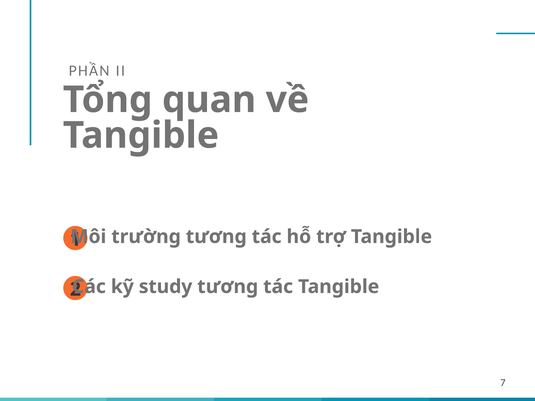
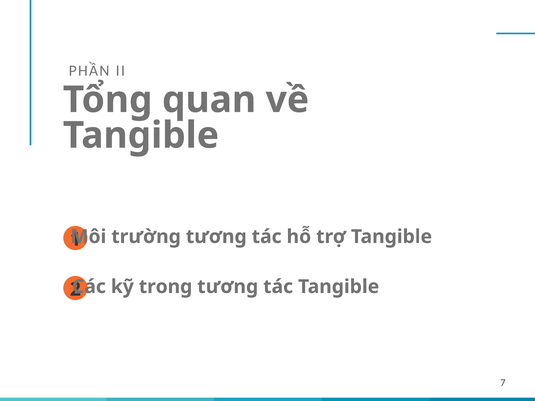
study: study -> trong
